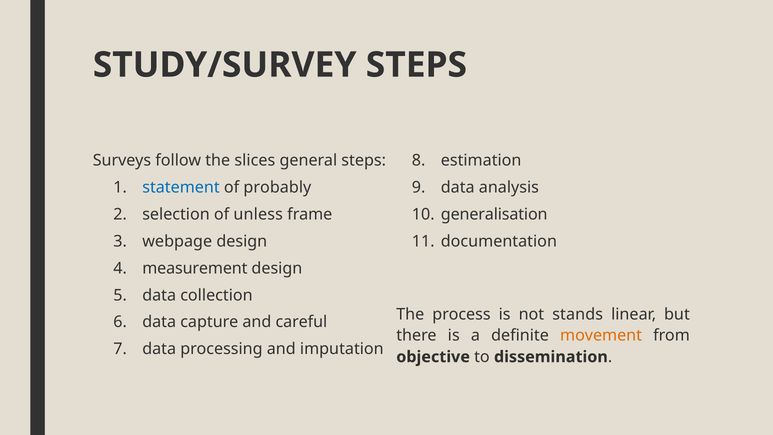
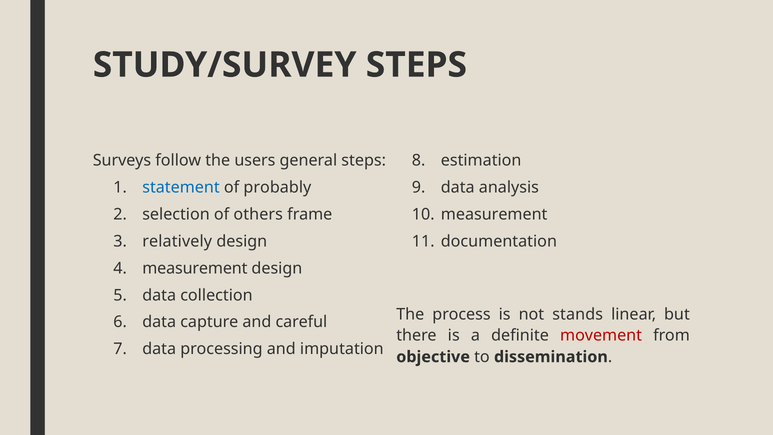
slices: slices -> users
unless: unless -> others
generalisation at (494, 214): generalisation -> measurement
webpage: webpage -> relatively
movement colour: orange -> red
